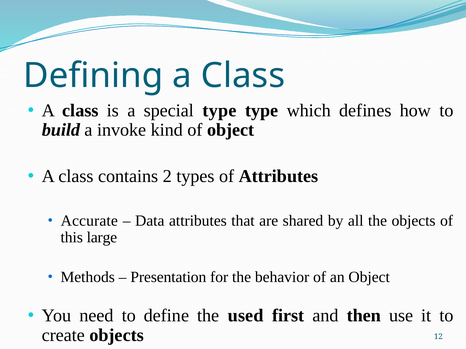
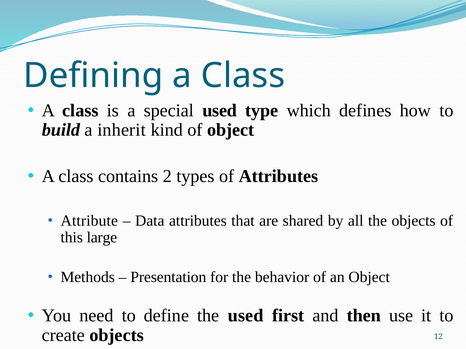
special type: type -> used
invoke: invoke -> inherit
Accurate: Accurate -> Attribute
